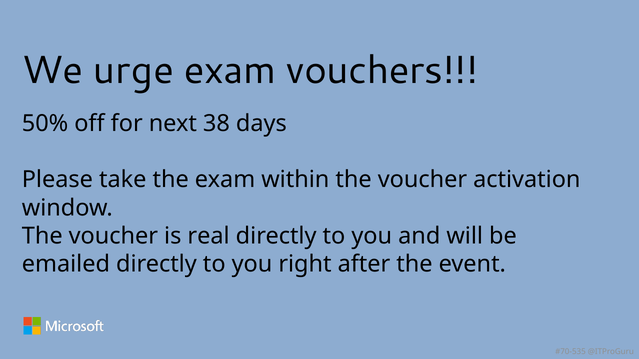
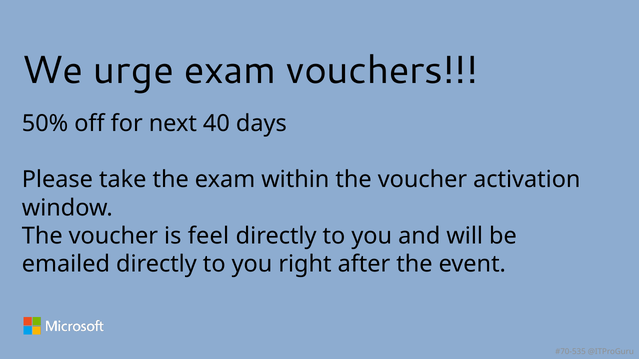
38: 38 -> 40
real: real -> feel
